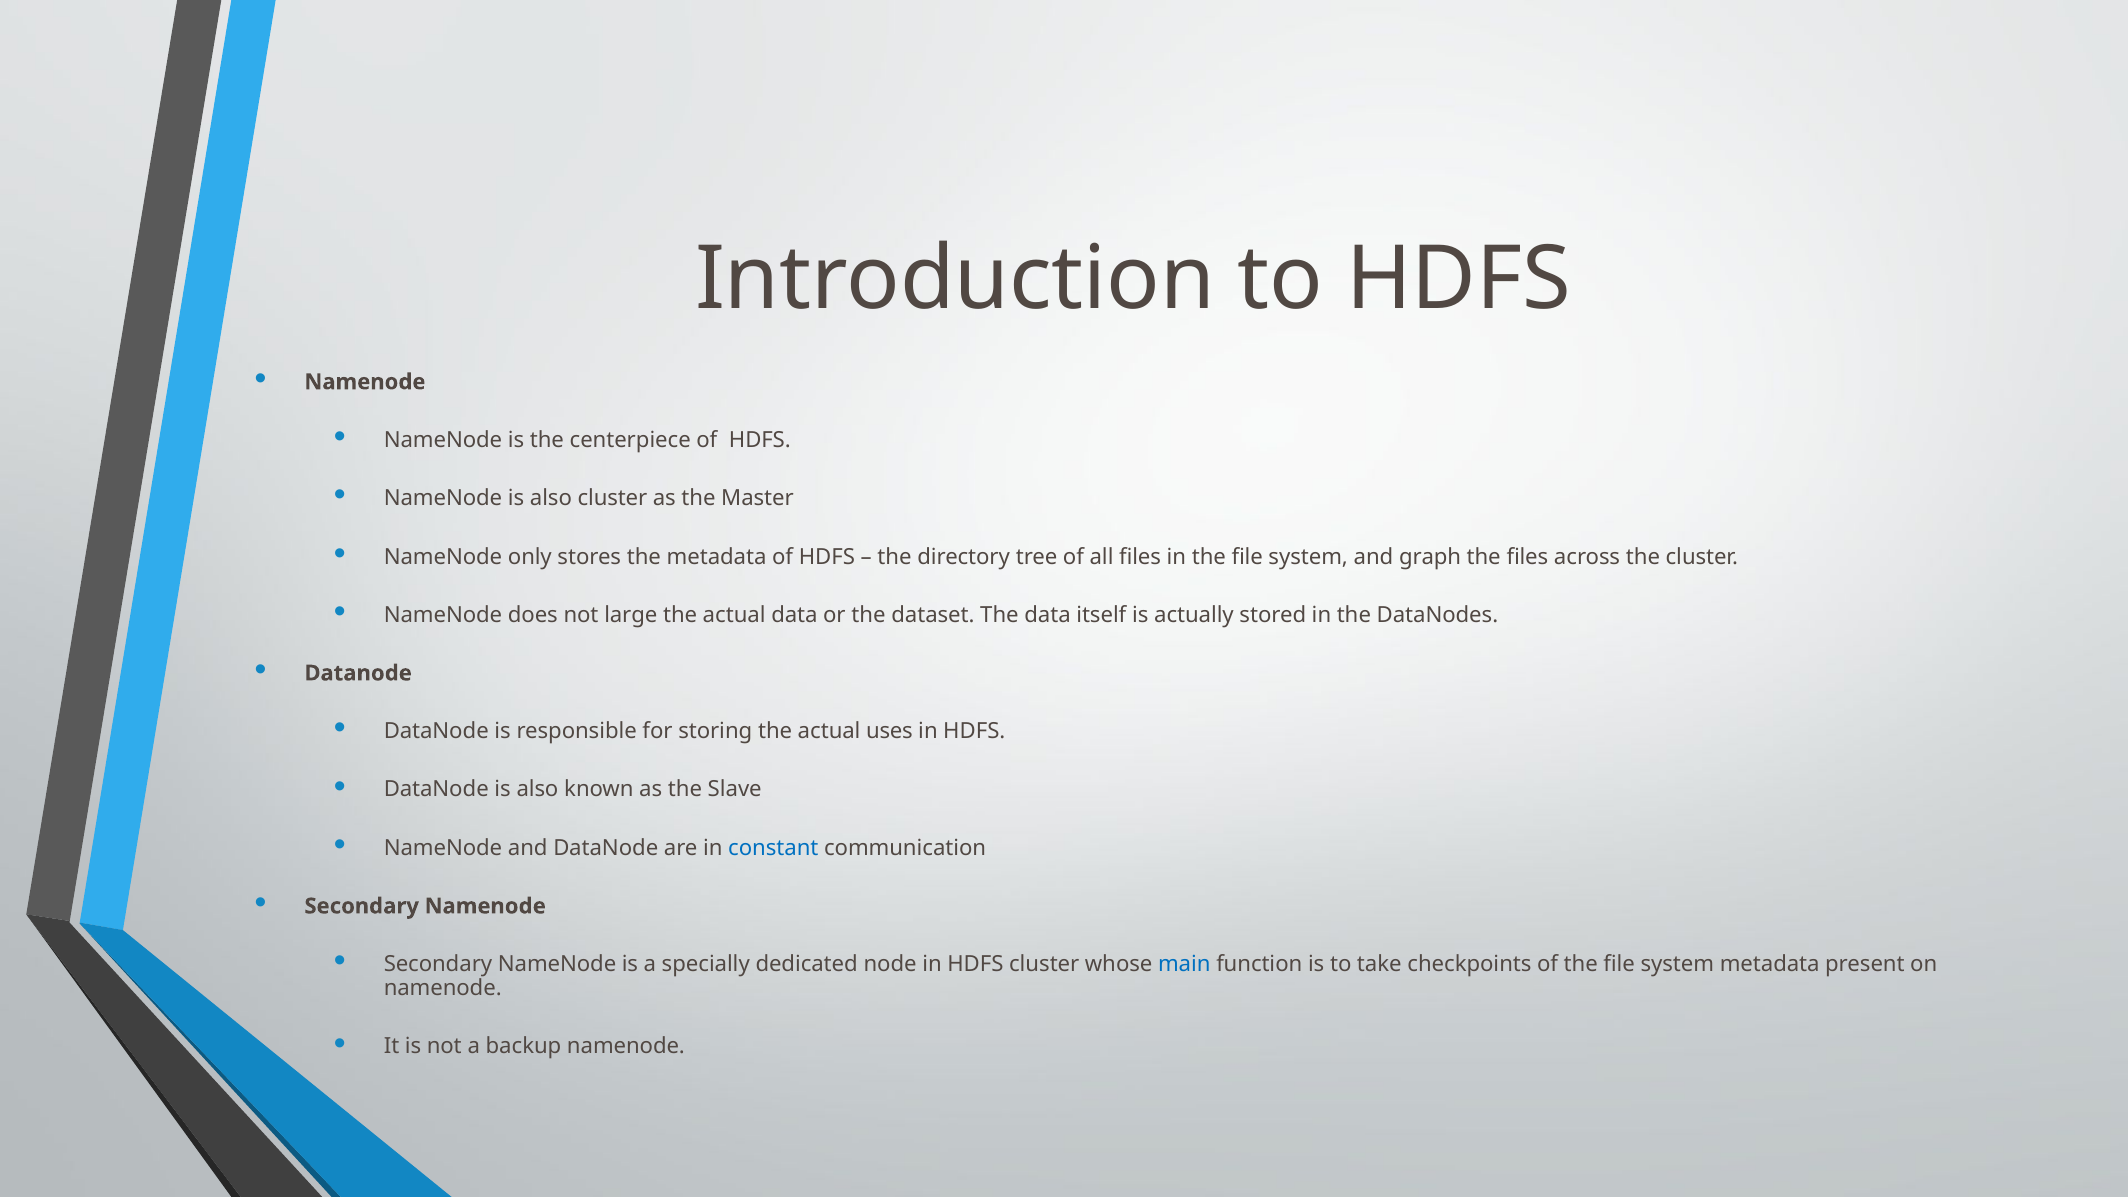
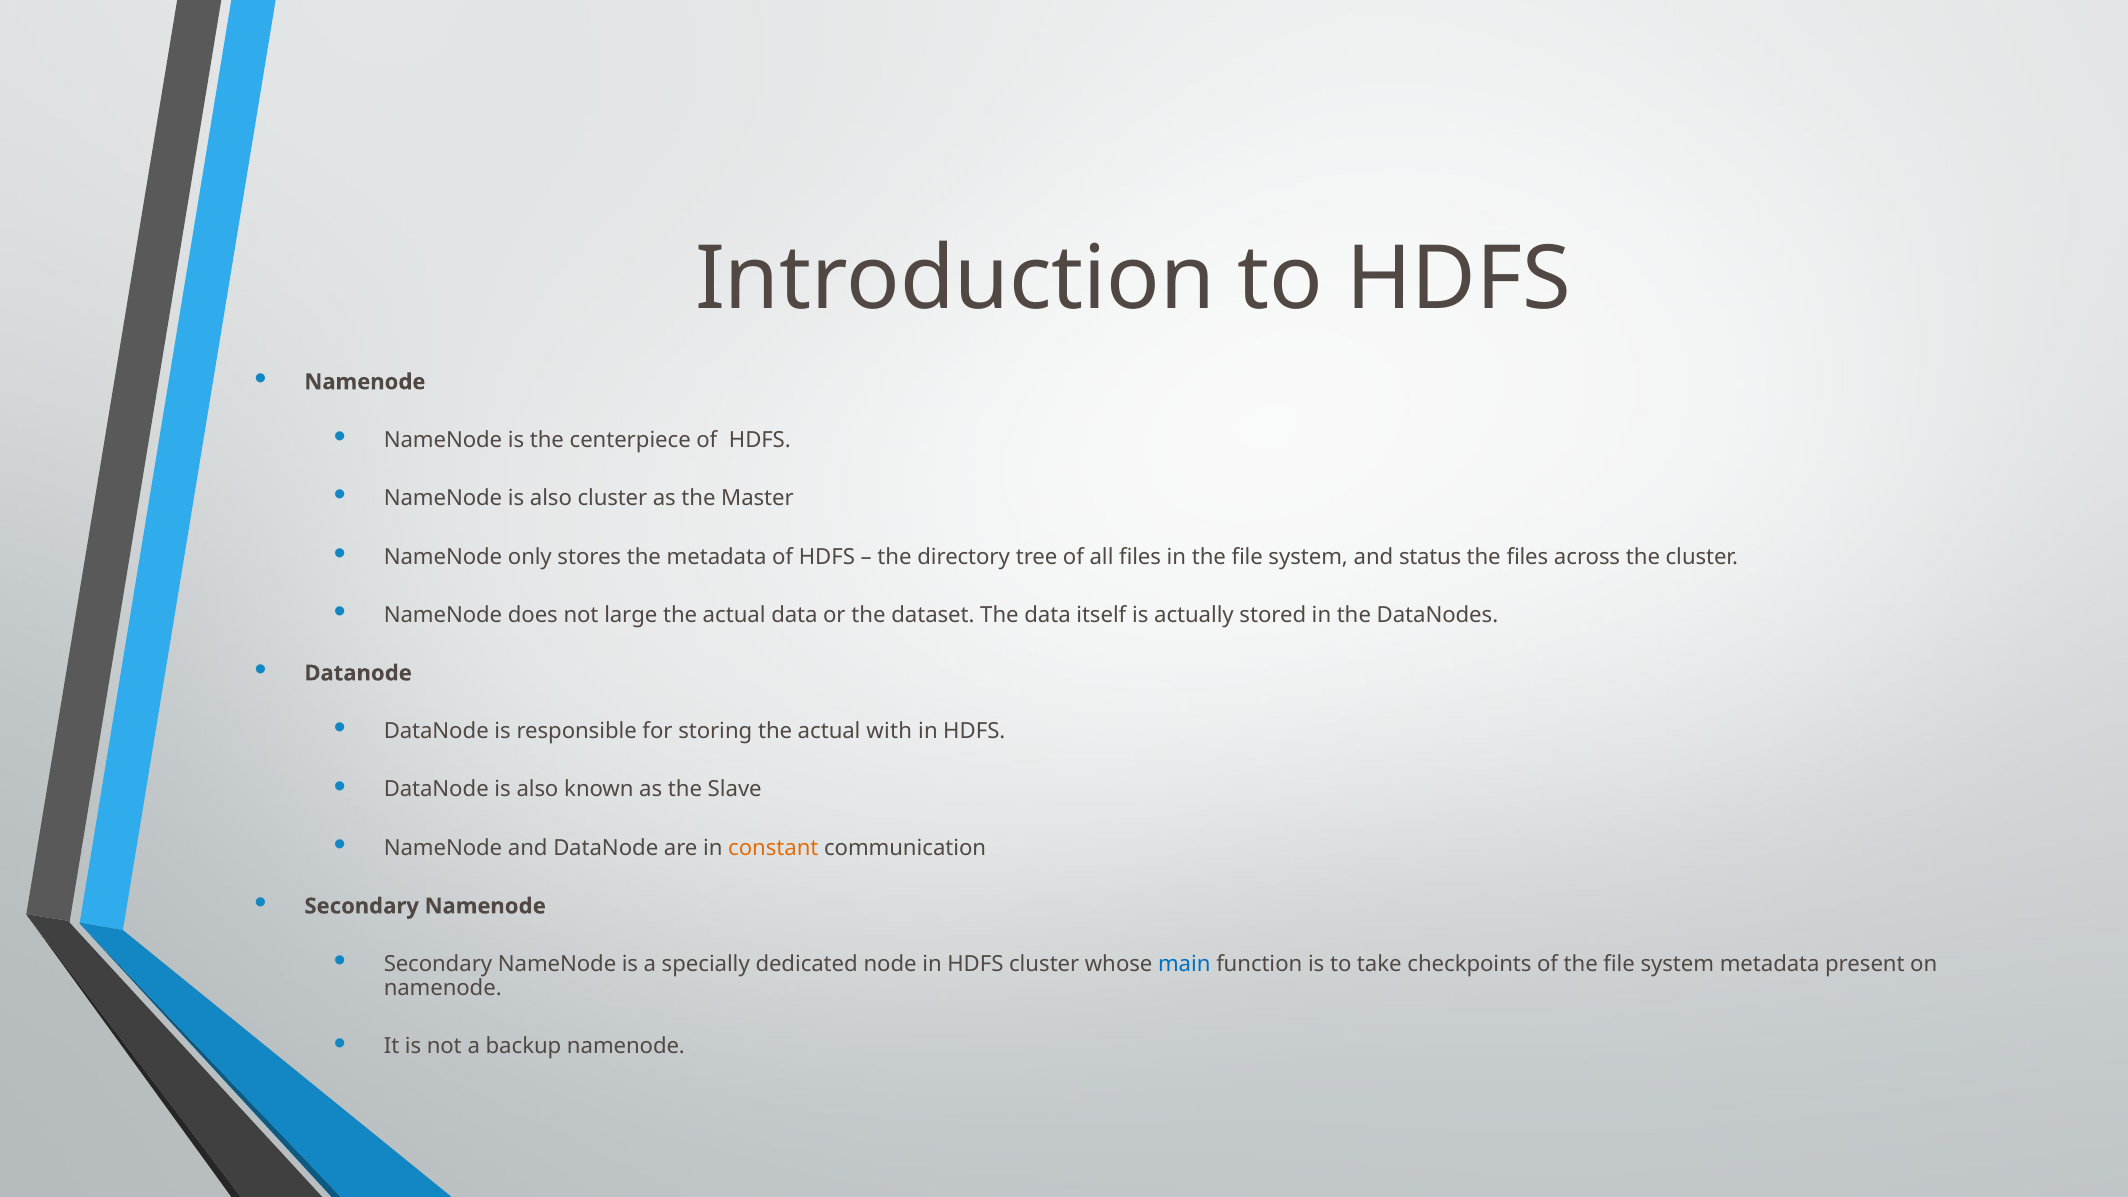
graph: graph -> status
uses: uses -> with
constant colour: blue -> orange
